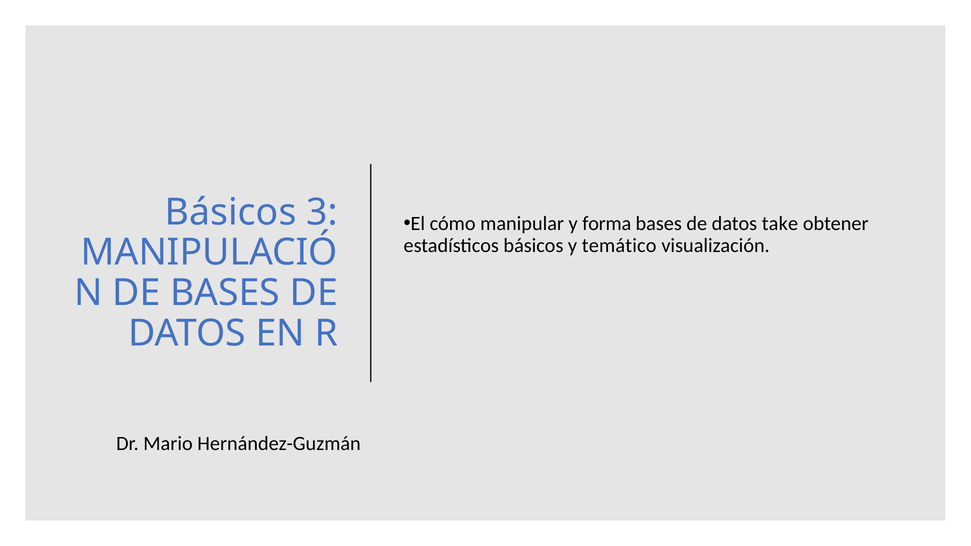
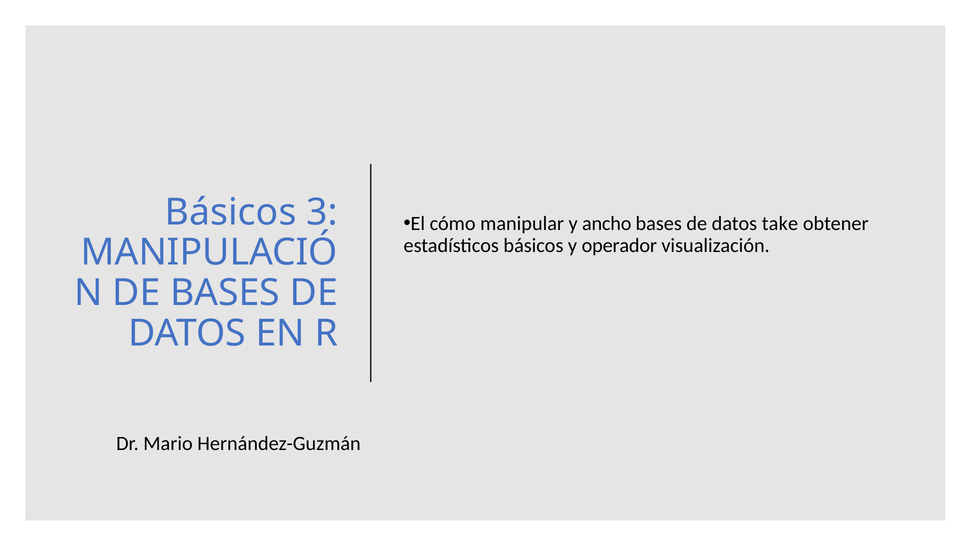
forma: forma -> ancho
temático: temático -> operador
